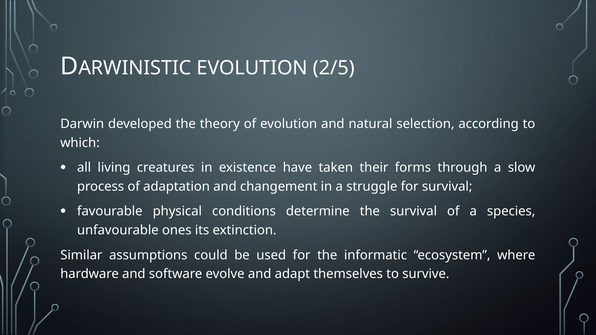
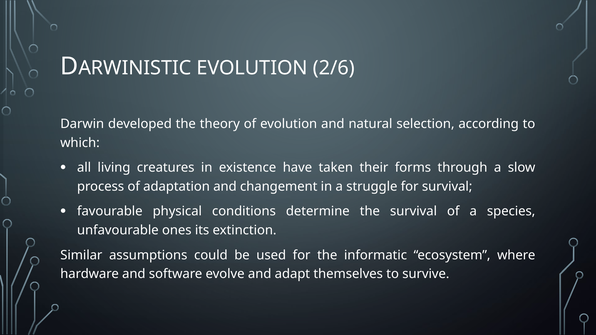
2/5: 2/5 -> 2/6
